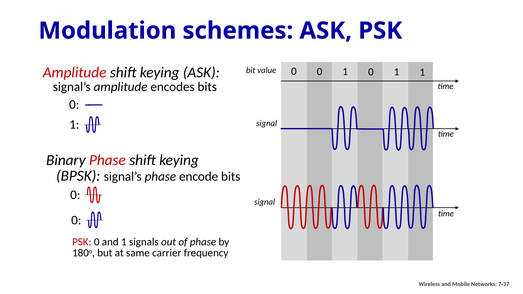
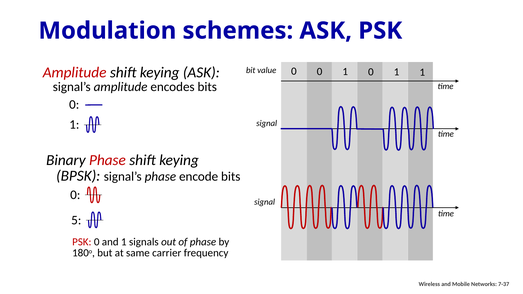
0 at (76, 220): 0 -> 5
